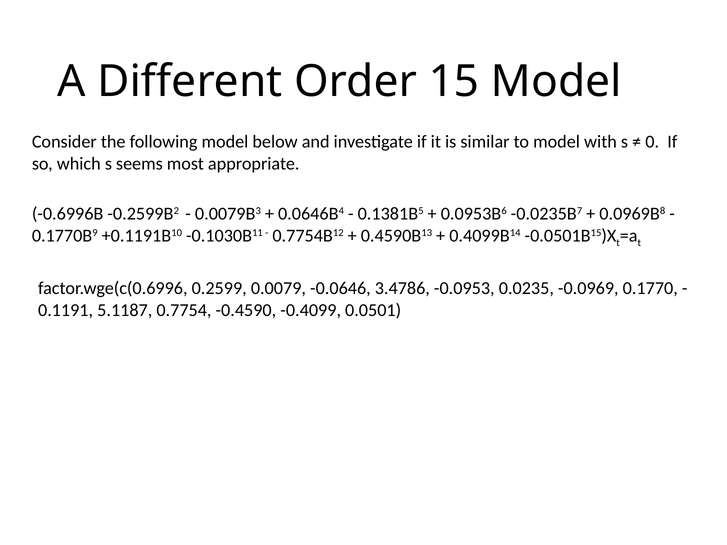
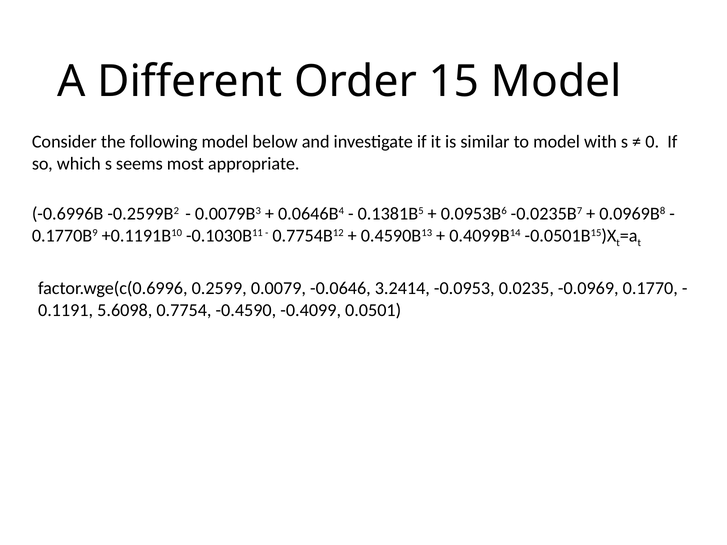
3.4786: 3.4786 -> 3.2414
5.1187: 5.1187 -> 5.6098
